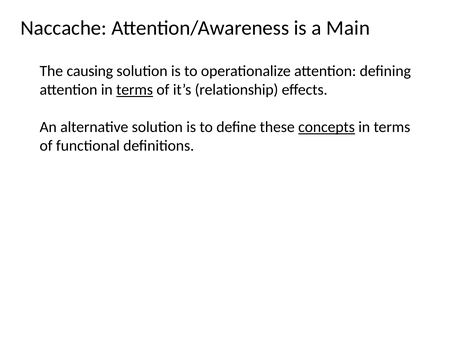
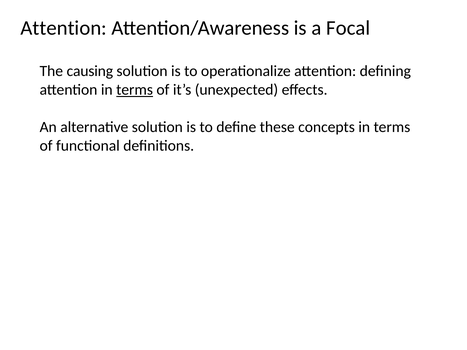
Naccache at (64, 28): Naccache -> Attention
Main: Main -> Focal
relationship: relationship -> unexpected
concepts underline: present -> none
